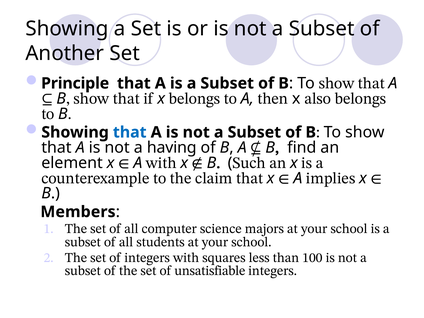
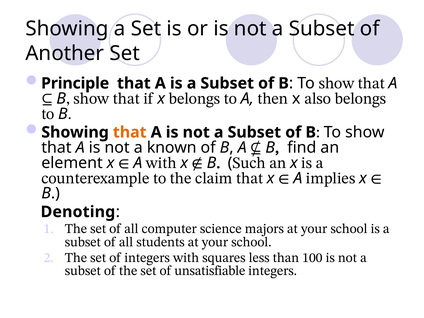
that at (130, 132) colour: blue -> orange
having: having -> known
Members: Members -> Denoting
